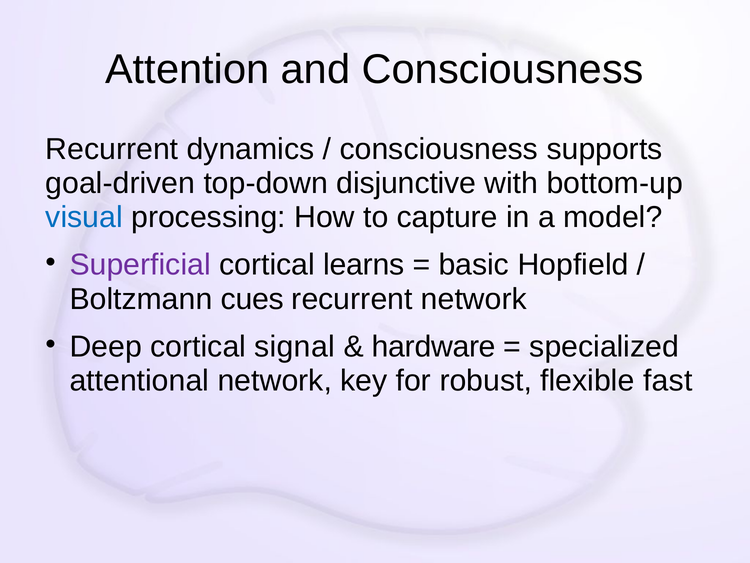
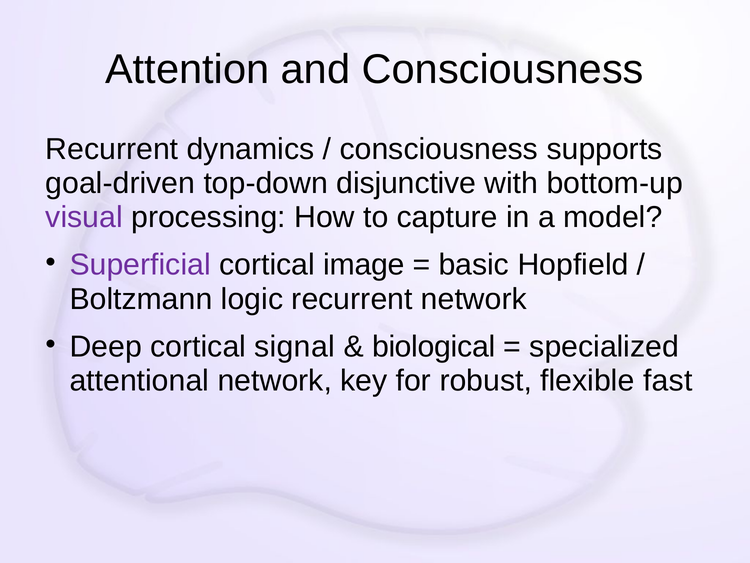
visual colour: blue -> purple
learns: learns -> image
cues: cues -> logic
hardware: hardware -> biological
